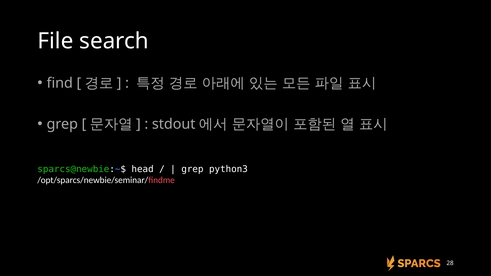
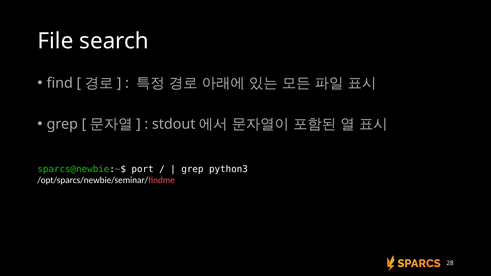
head: head -> port
